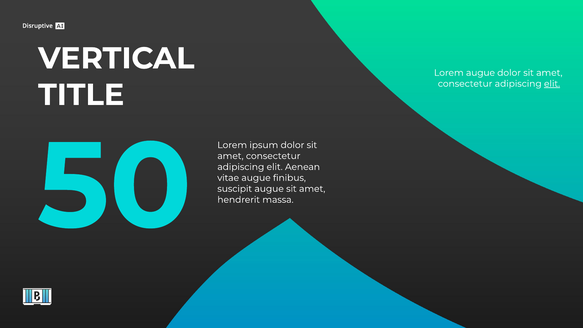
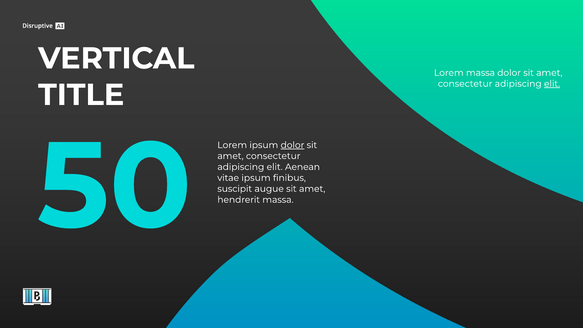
Lorem augue: augue -> massa
dolor at (292, 145) underline: none -> present
vitae augue: augue -> ipsum
